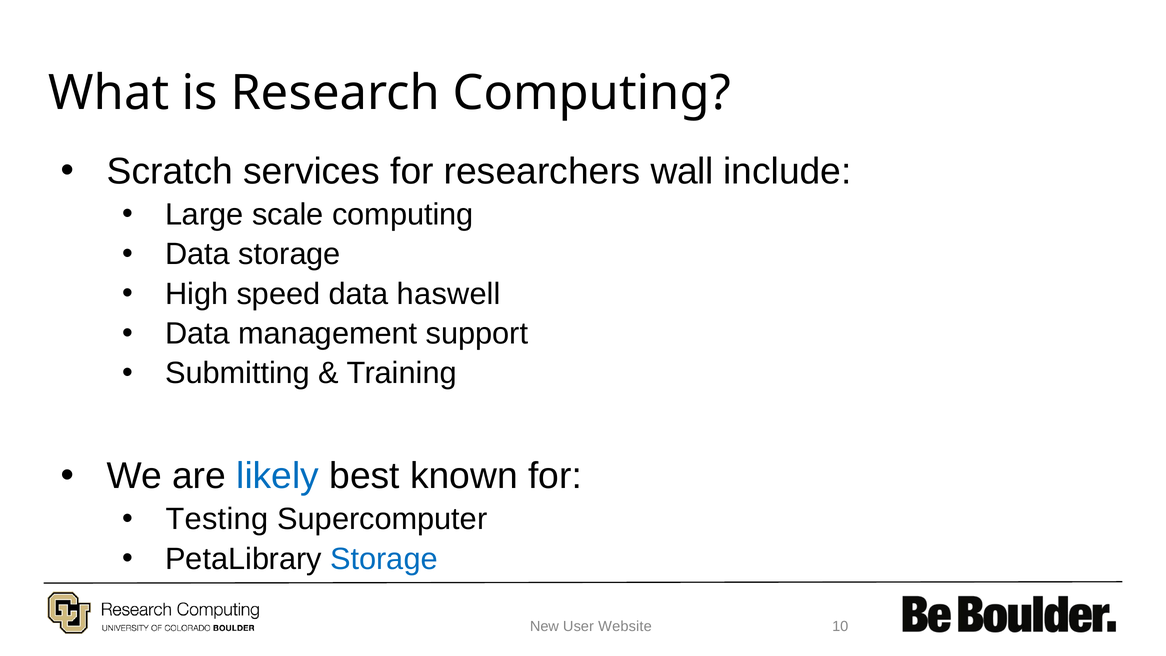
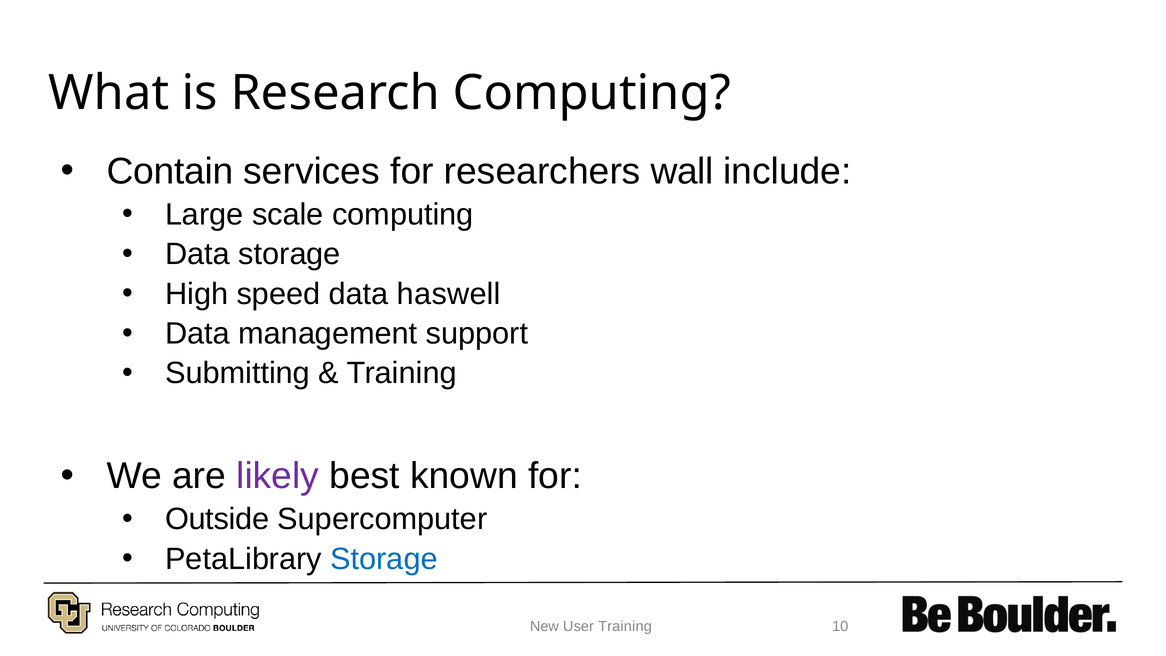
Scratch: Scratch -> Contain
likely colour: blue -> purple
Testing: Testing -> Outside
User Website: Website -> Training
